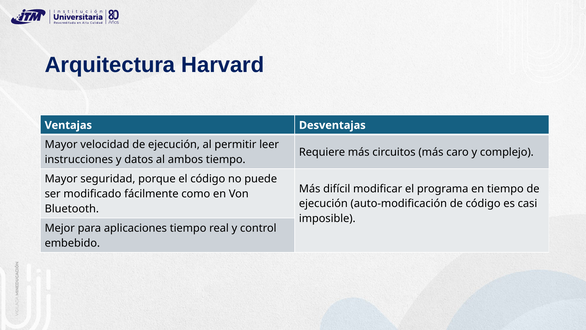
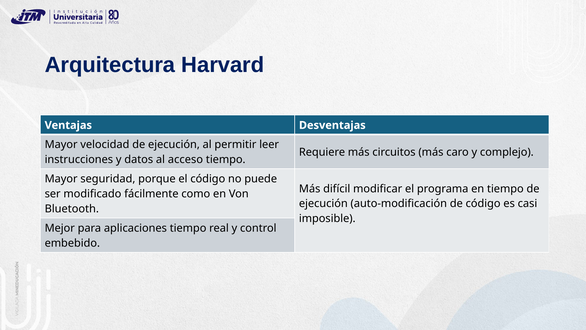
ambos: ambos -> acceso
